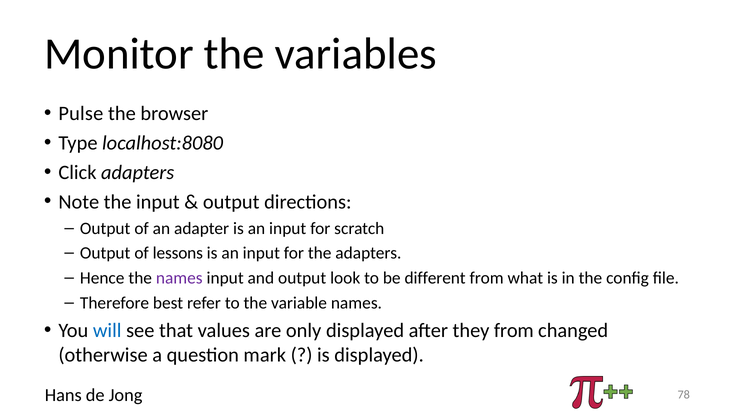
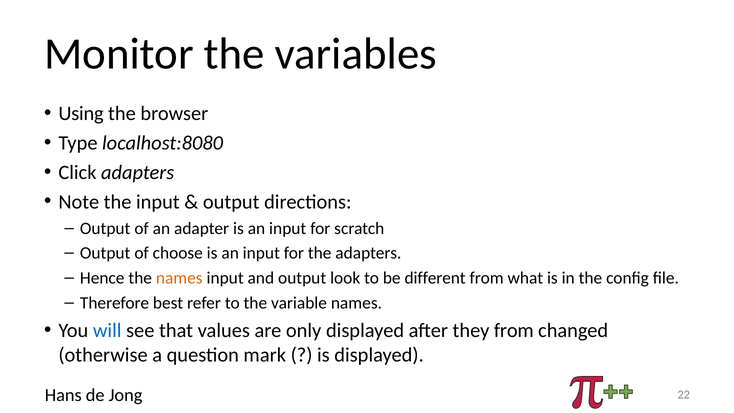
Pulse: Pulse -> Using
lessons: lessons -> choose
names at (179, 278) colour: purple -> orange
78: 78 -> 22
